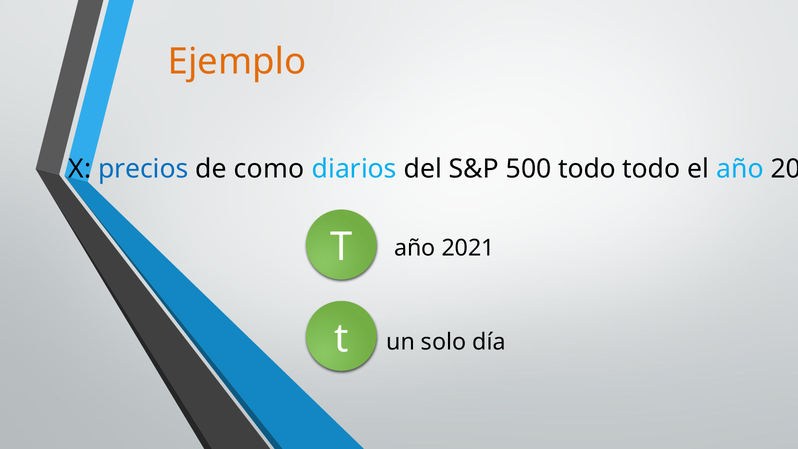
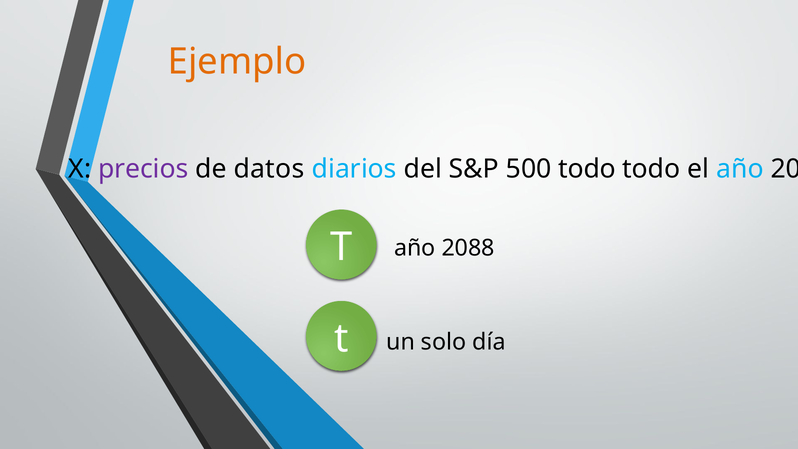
precios colour: blue -> purple
como: como -> datos
2021: 2021 -> 2088
